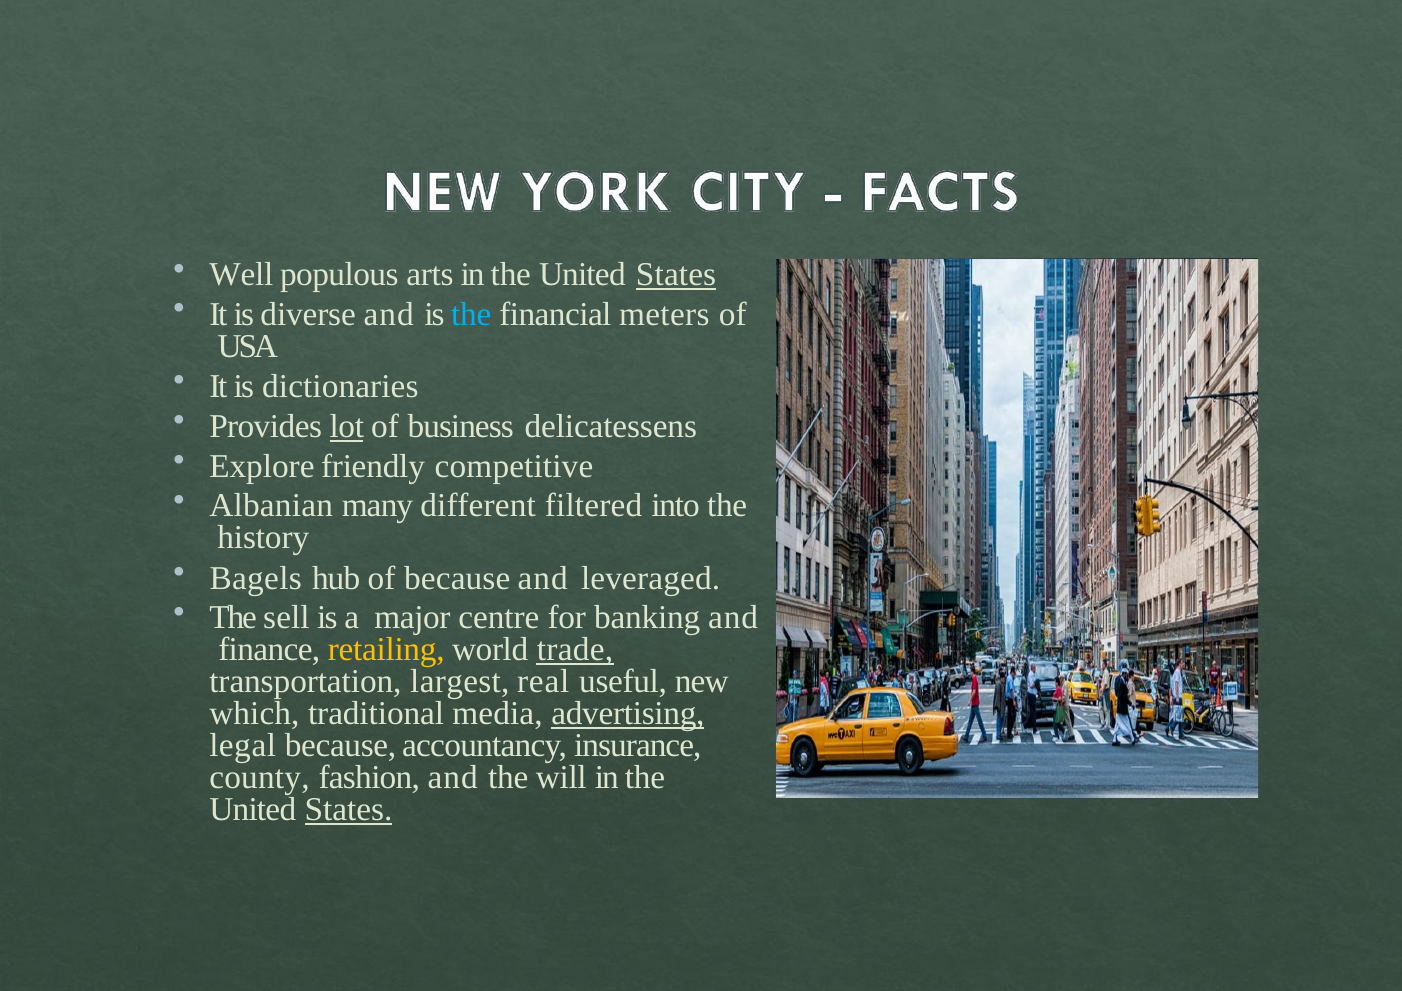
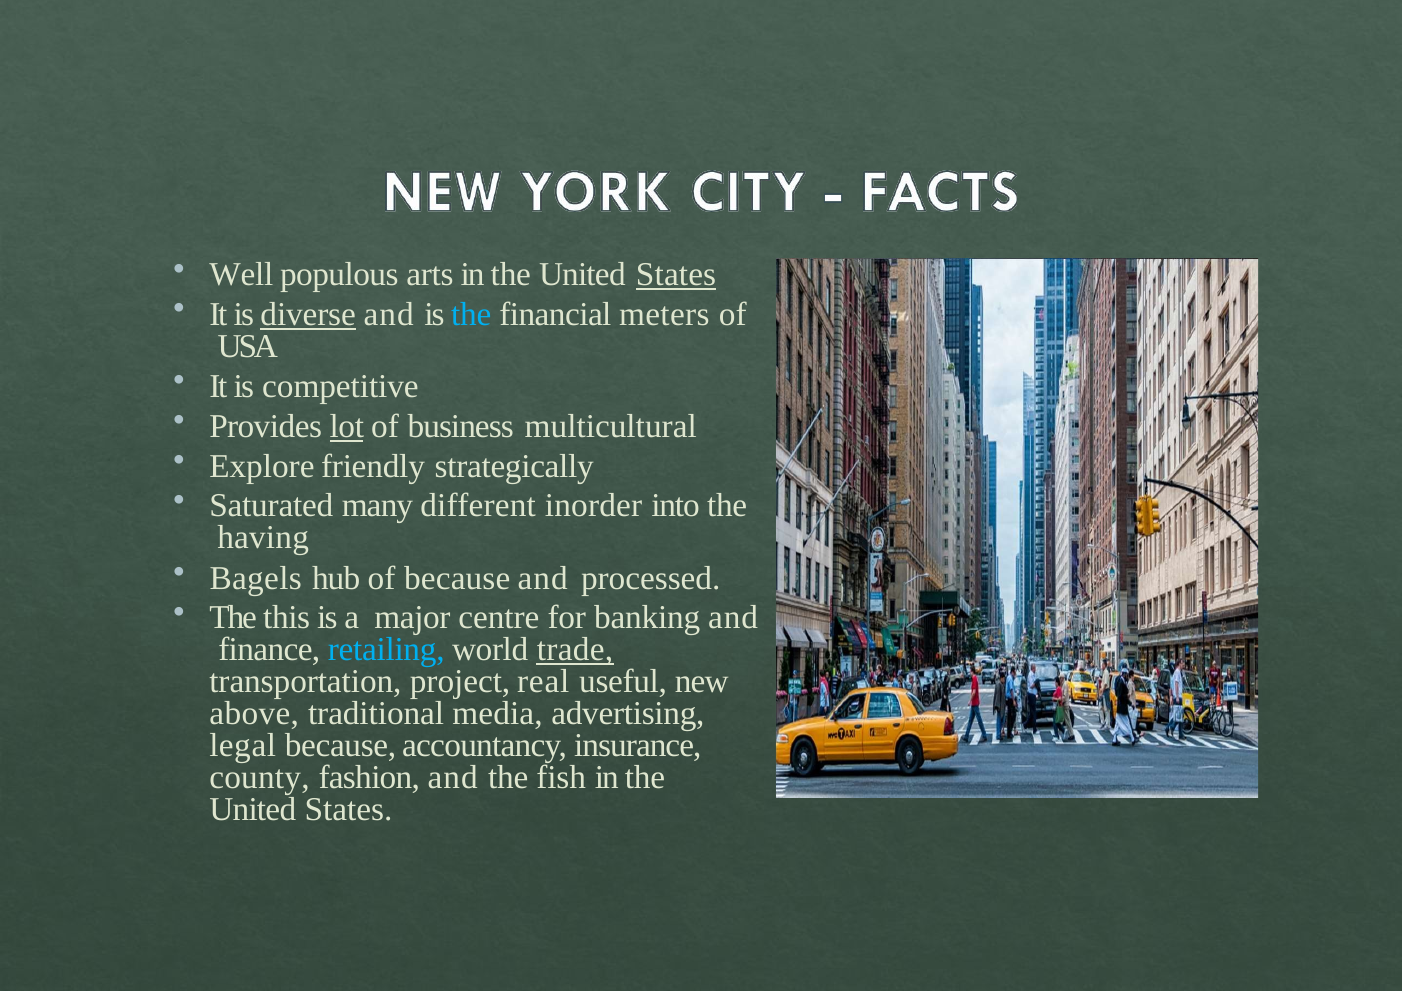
diverse underline: none -> present
dictionaries: dictionaries -> competitive
delicatessens: delicatessens -> multicultural
competitive: competitive -> strategically
Albanian: Albanian -> Saturated
filtered: filtered -> inorder
history: history -> having
leveraged: leveraged -> processed
sell: sell -> this
retailing colour: yellow -> light blue
largest: largest -> project
which: which -> above
advertising underline: present -> none
will: will -> fish
States at (349, 810) underline: present -> none
